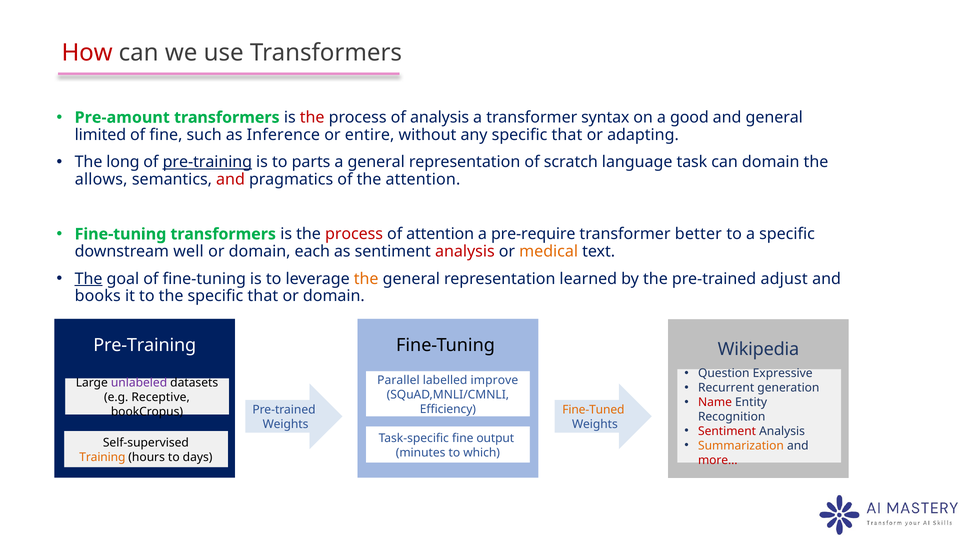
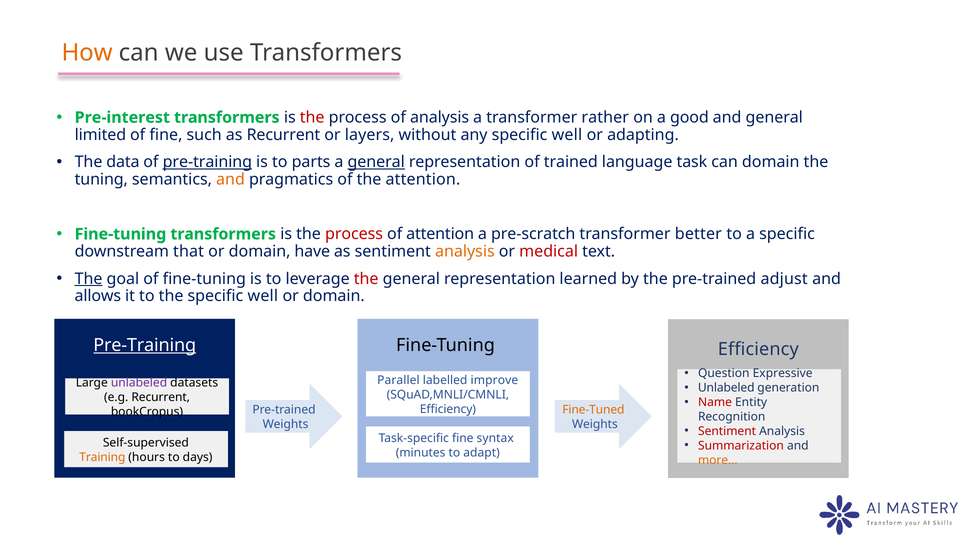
How colour: red -> orange
Pre-amount: Pre-amount -> Pre-interest
syntax: syntax -> rather
as Inference: Inference -> Recurrent
entire: entire -> layers
any specific that: that -> well
long: long -> data
general at (376, 162) underline: none -> present
scratch: scratch -> trained
allows: allows -> tuning
and at (230, 179) colour: red -> orange
pre-require: pre-require -> pre-scratch
well: well -> that
each: each -> have
analysis at (465, 252) colour: red -> orange
medical colour: orange -> red
the at (366, 279) colour: orange -> red
books: books -> allows
the specific that: that -> well
Pre-Training at (145, 345) underline: none -> present
Fine-Tuning Wikipedia: Wikipedia -> Efficiency
Recurrent at (726, 388): Recurrent -> Unlabeled
e.g Receptive: Receptive -> Recurrent
output: output -> syntax
Summarization colour: orange -> red
which: which -> adapt
more… colour: red -> orange
